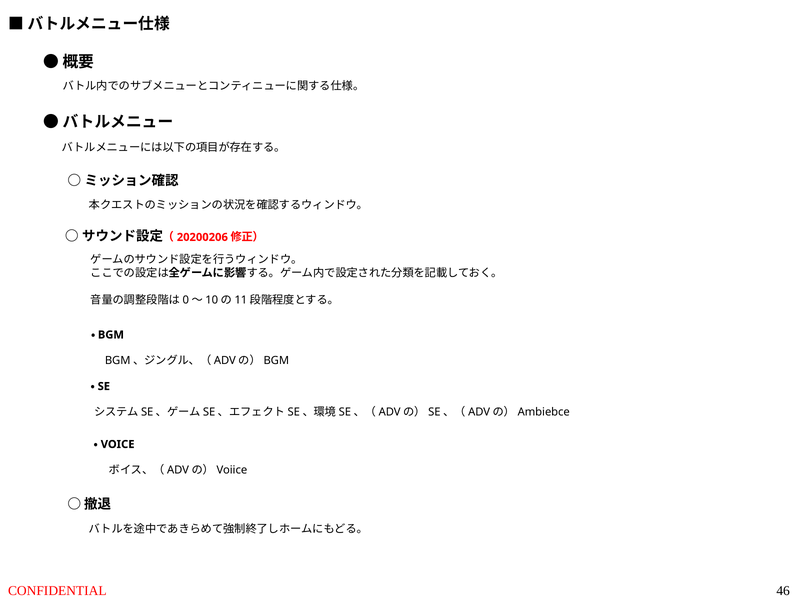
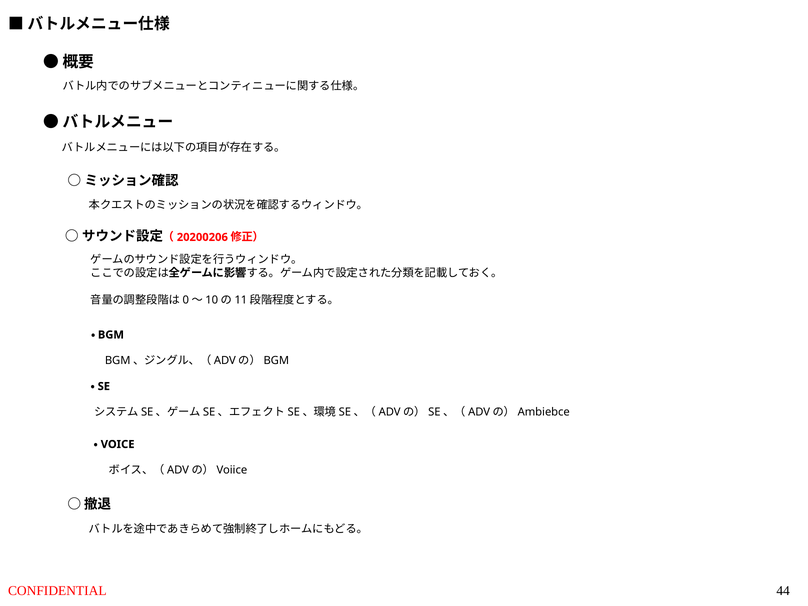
46: 46 -> 44
